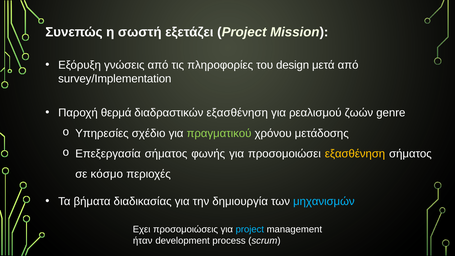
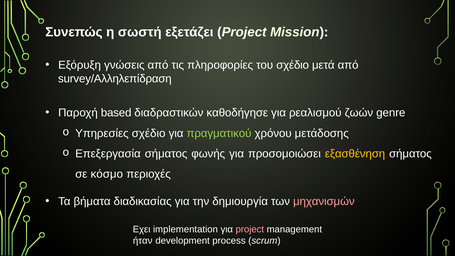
του design: design -> σχέδιο
survey/Implementation: survey/Implementation -> survey/Αλληλεπίδραση
θερμά: θερμά -> based
διαδραστικών εξασθένηση: εξασθένηση -> καθοδήγησε
μηχανισμών colour: light blue -> pink
προσομοιώσεις: προσομοιώσεις -> implementation
project at (250, 229) colour: light blue -> pink
